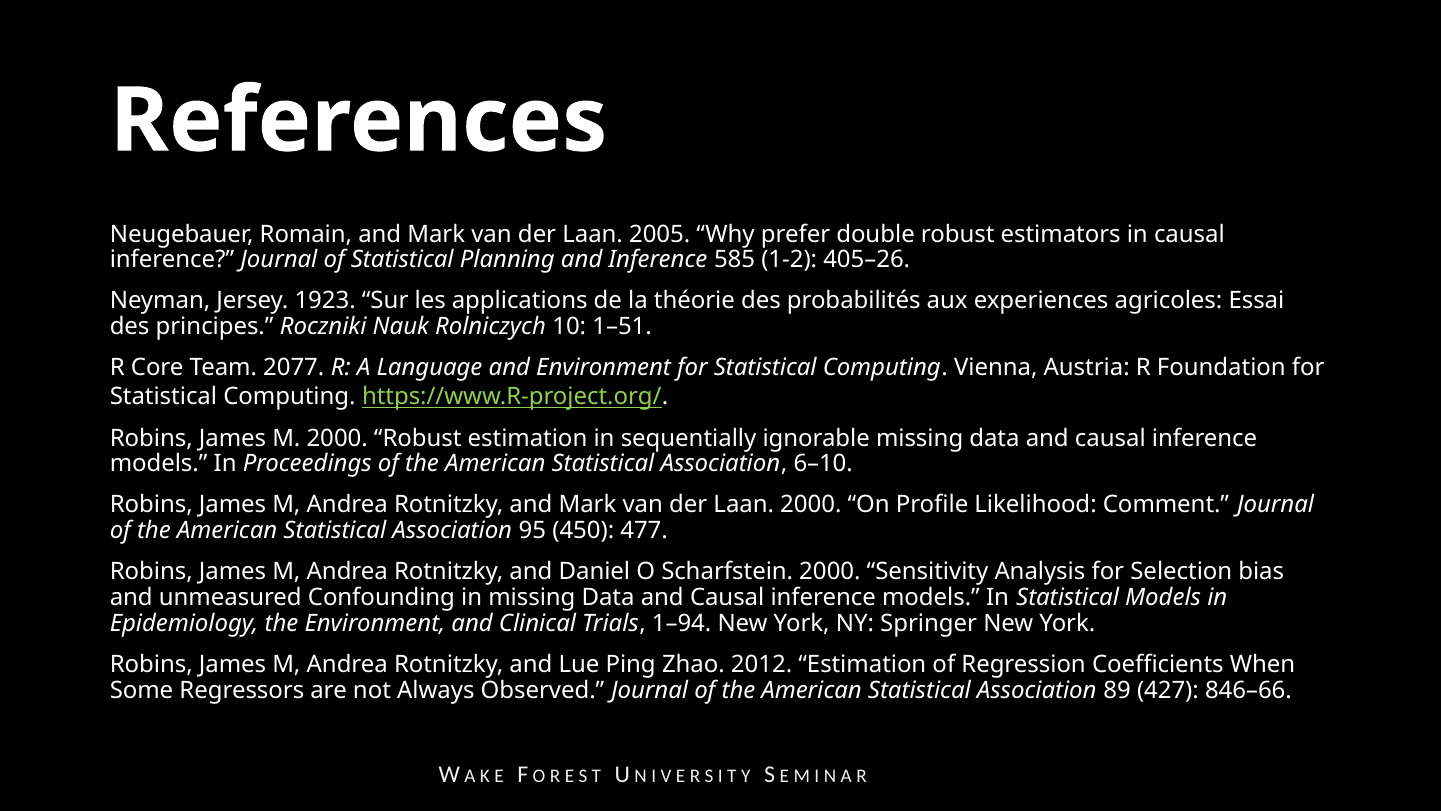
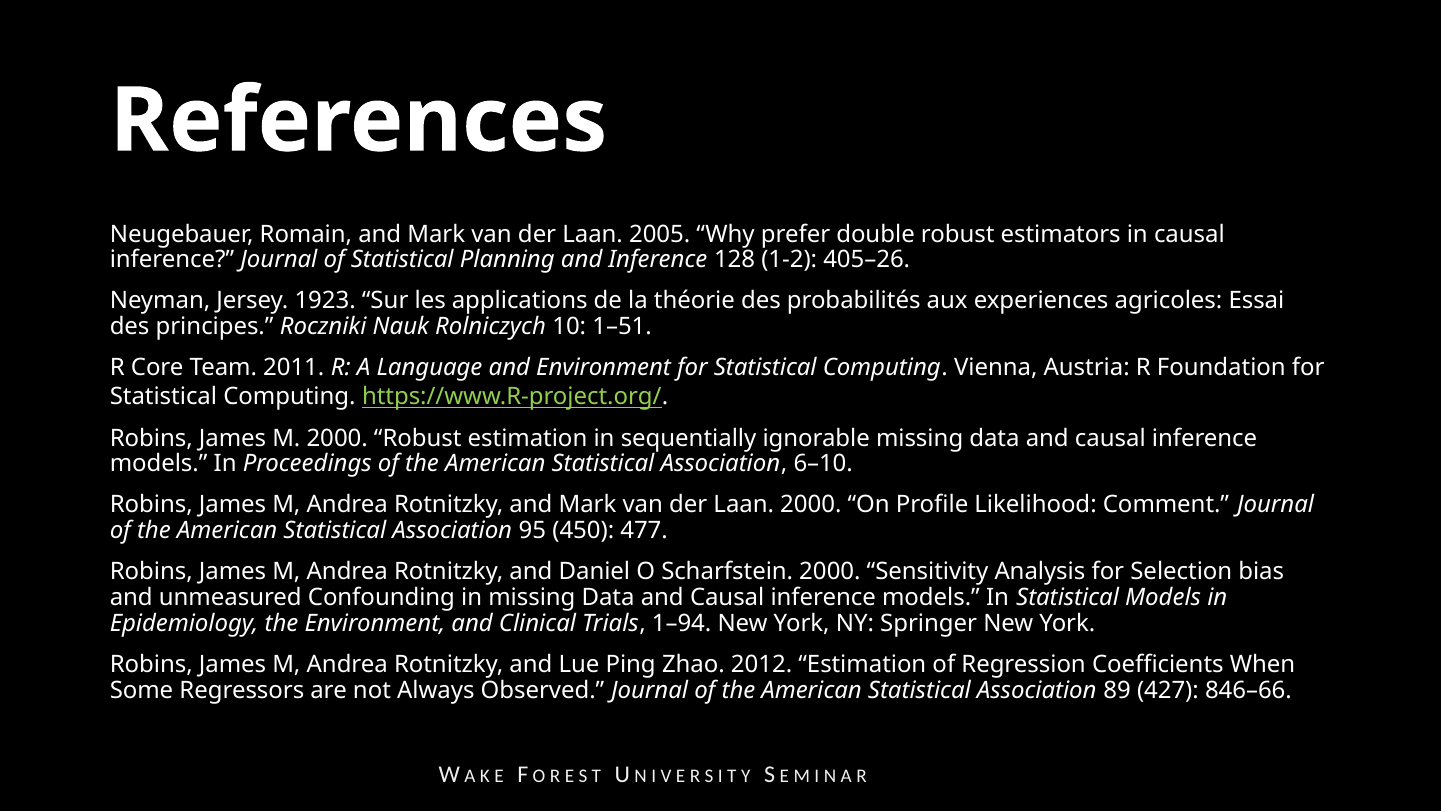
585: 585 -> 128
2077: 2077 -> 2011
